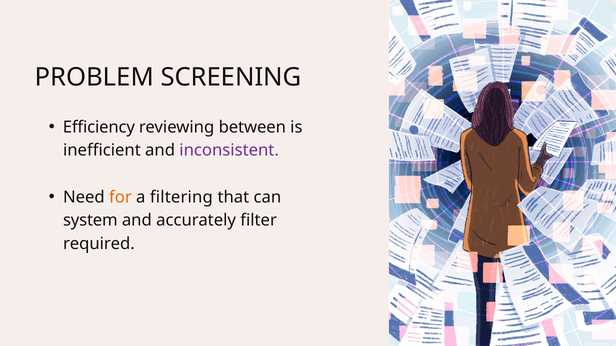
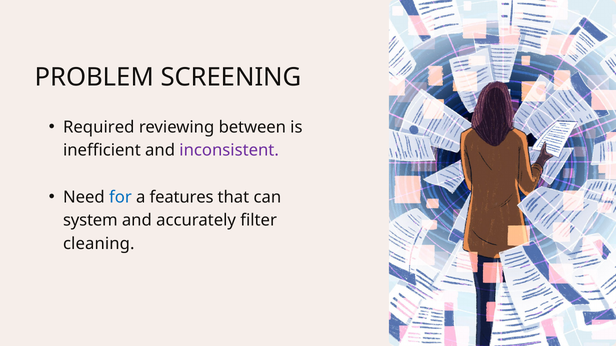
Efficiency: Efficiency -> Required
for colour: orange -> blue
filtering: filtering -> features
required: required -> cleaning
